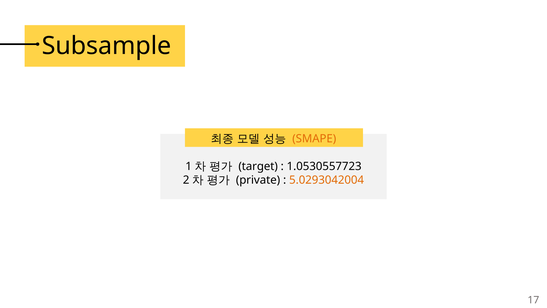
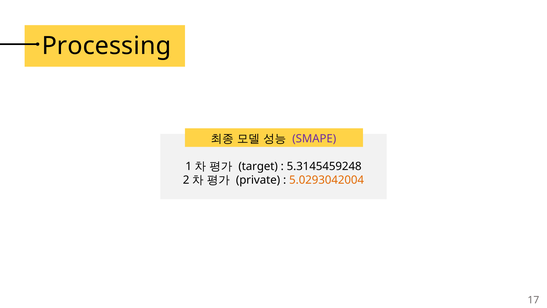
Subsample: Subsample -> Processing
SMAPE colour: orange -> purple
1.0530557723: 1.0530557723 -> 5.3145459248
